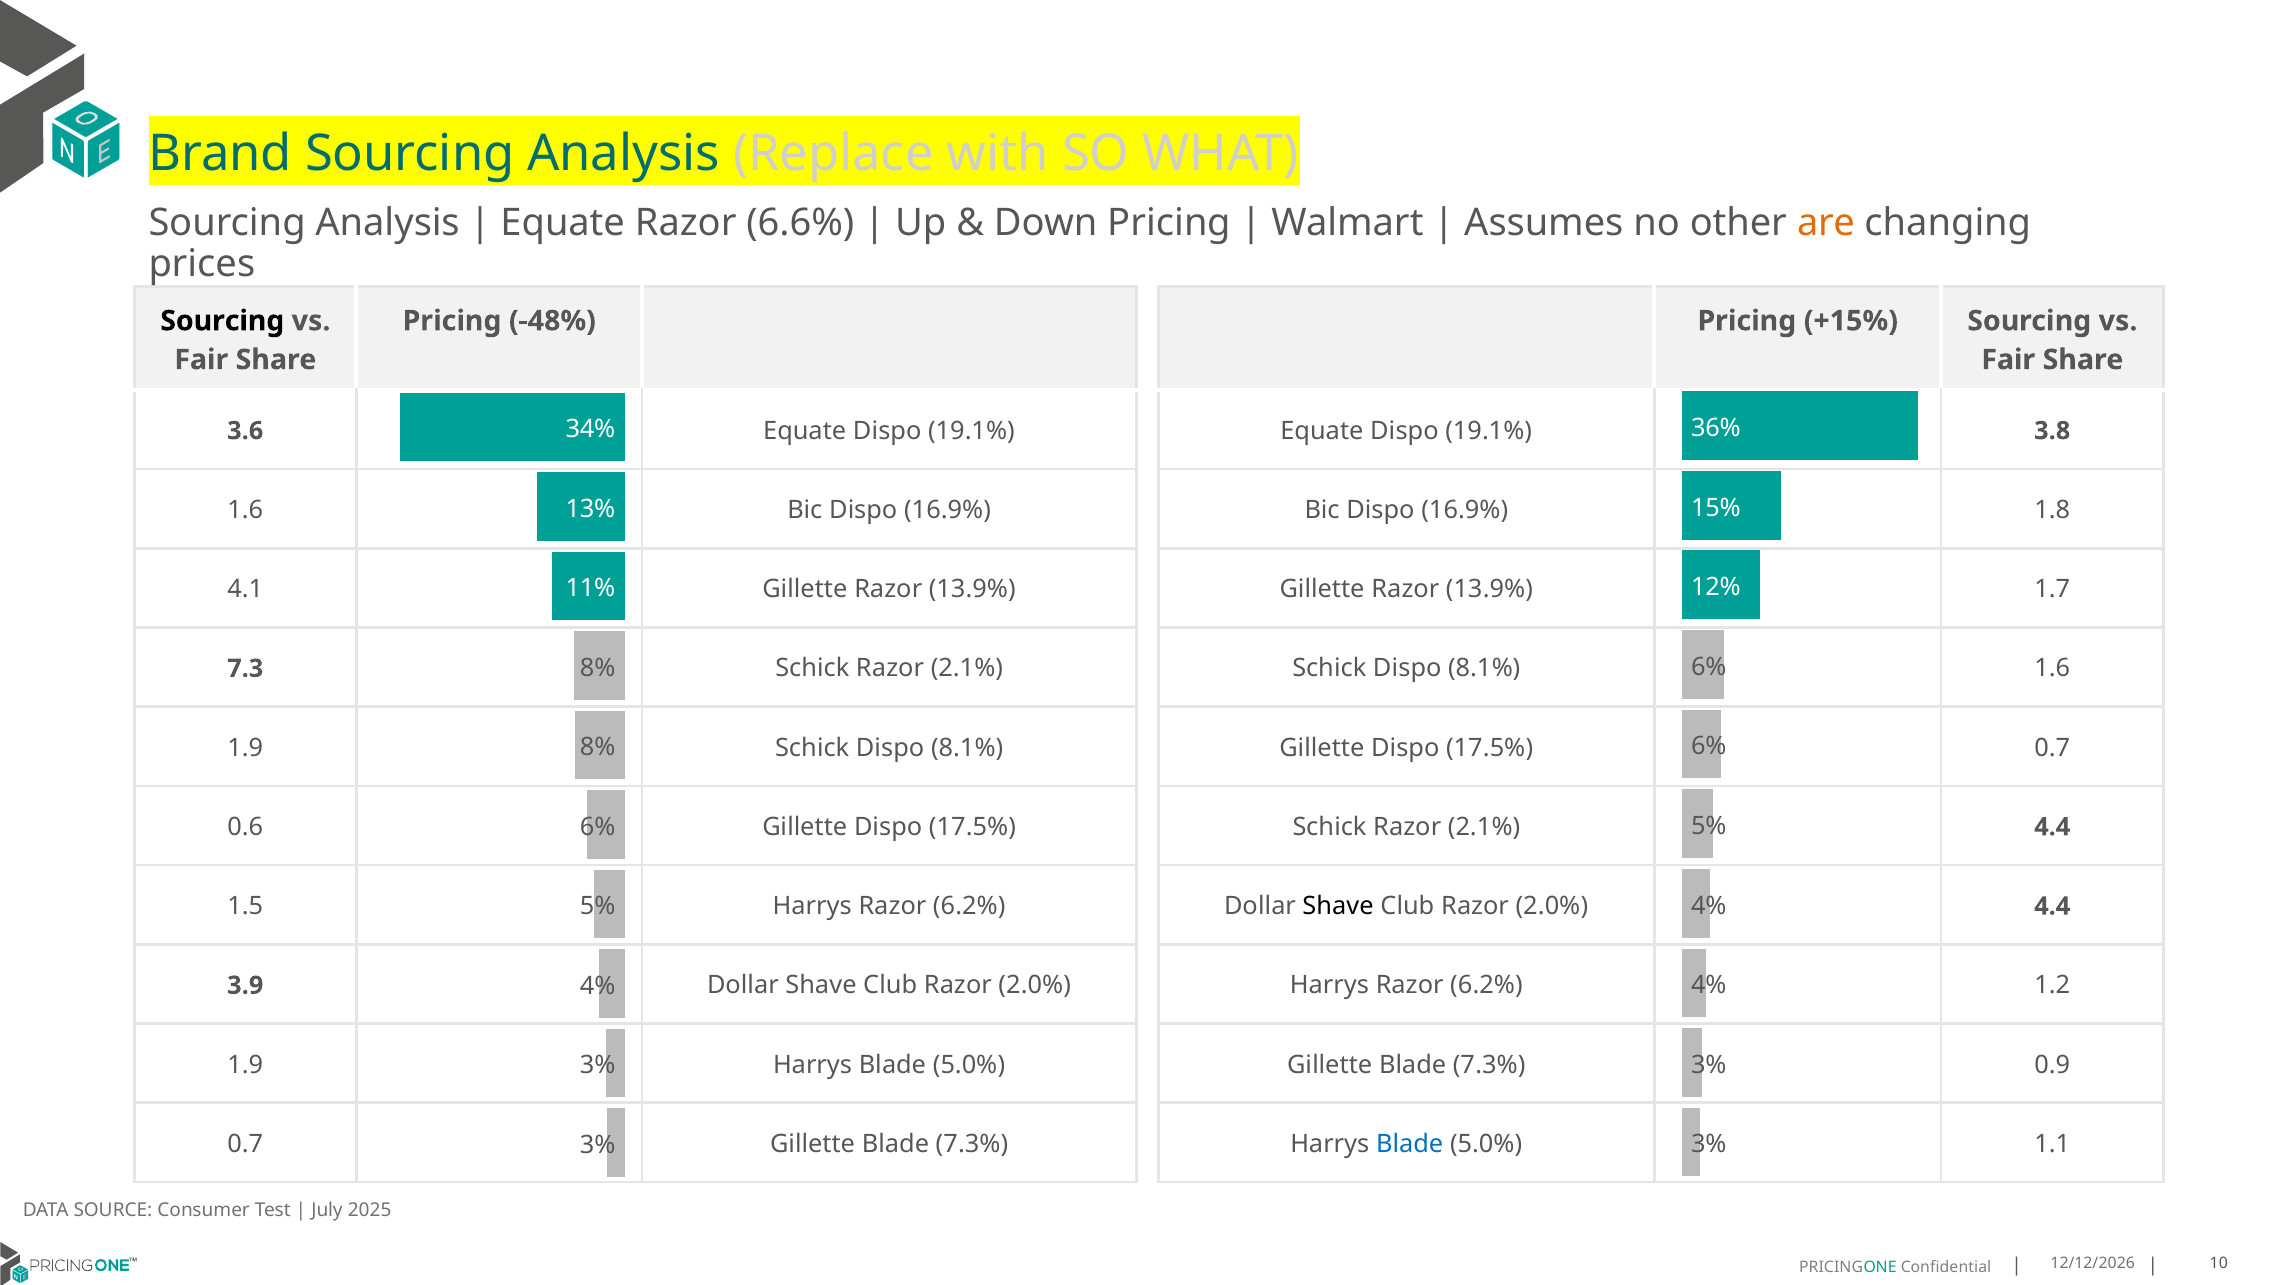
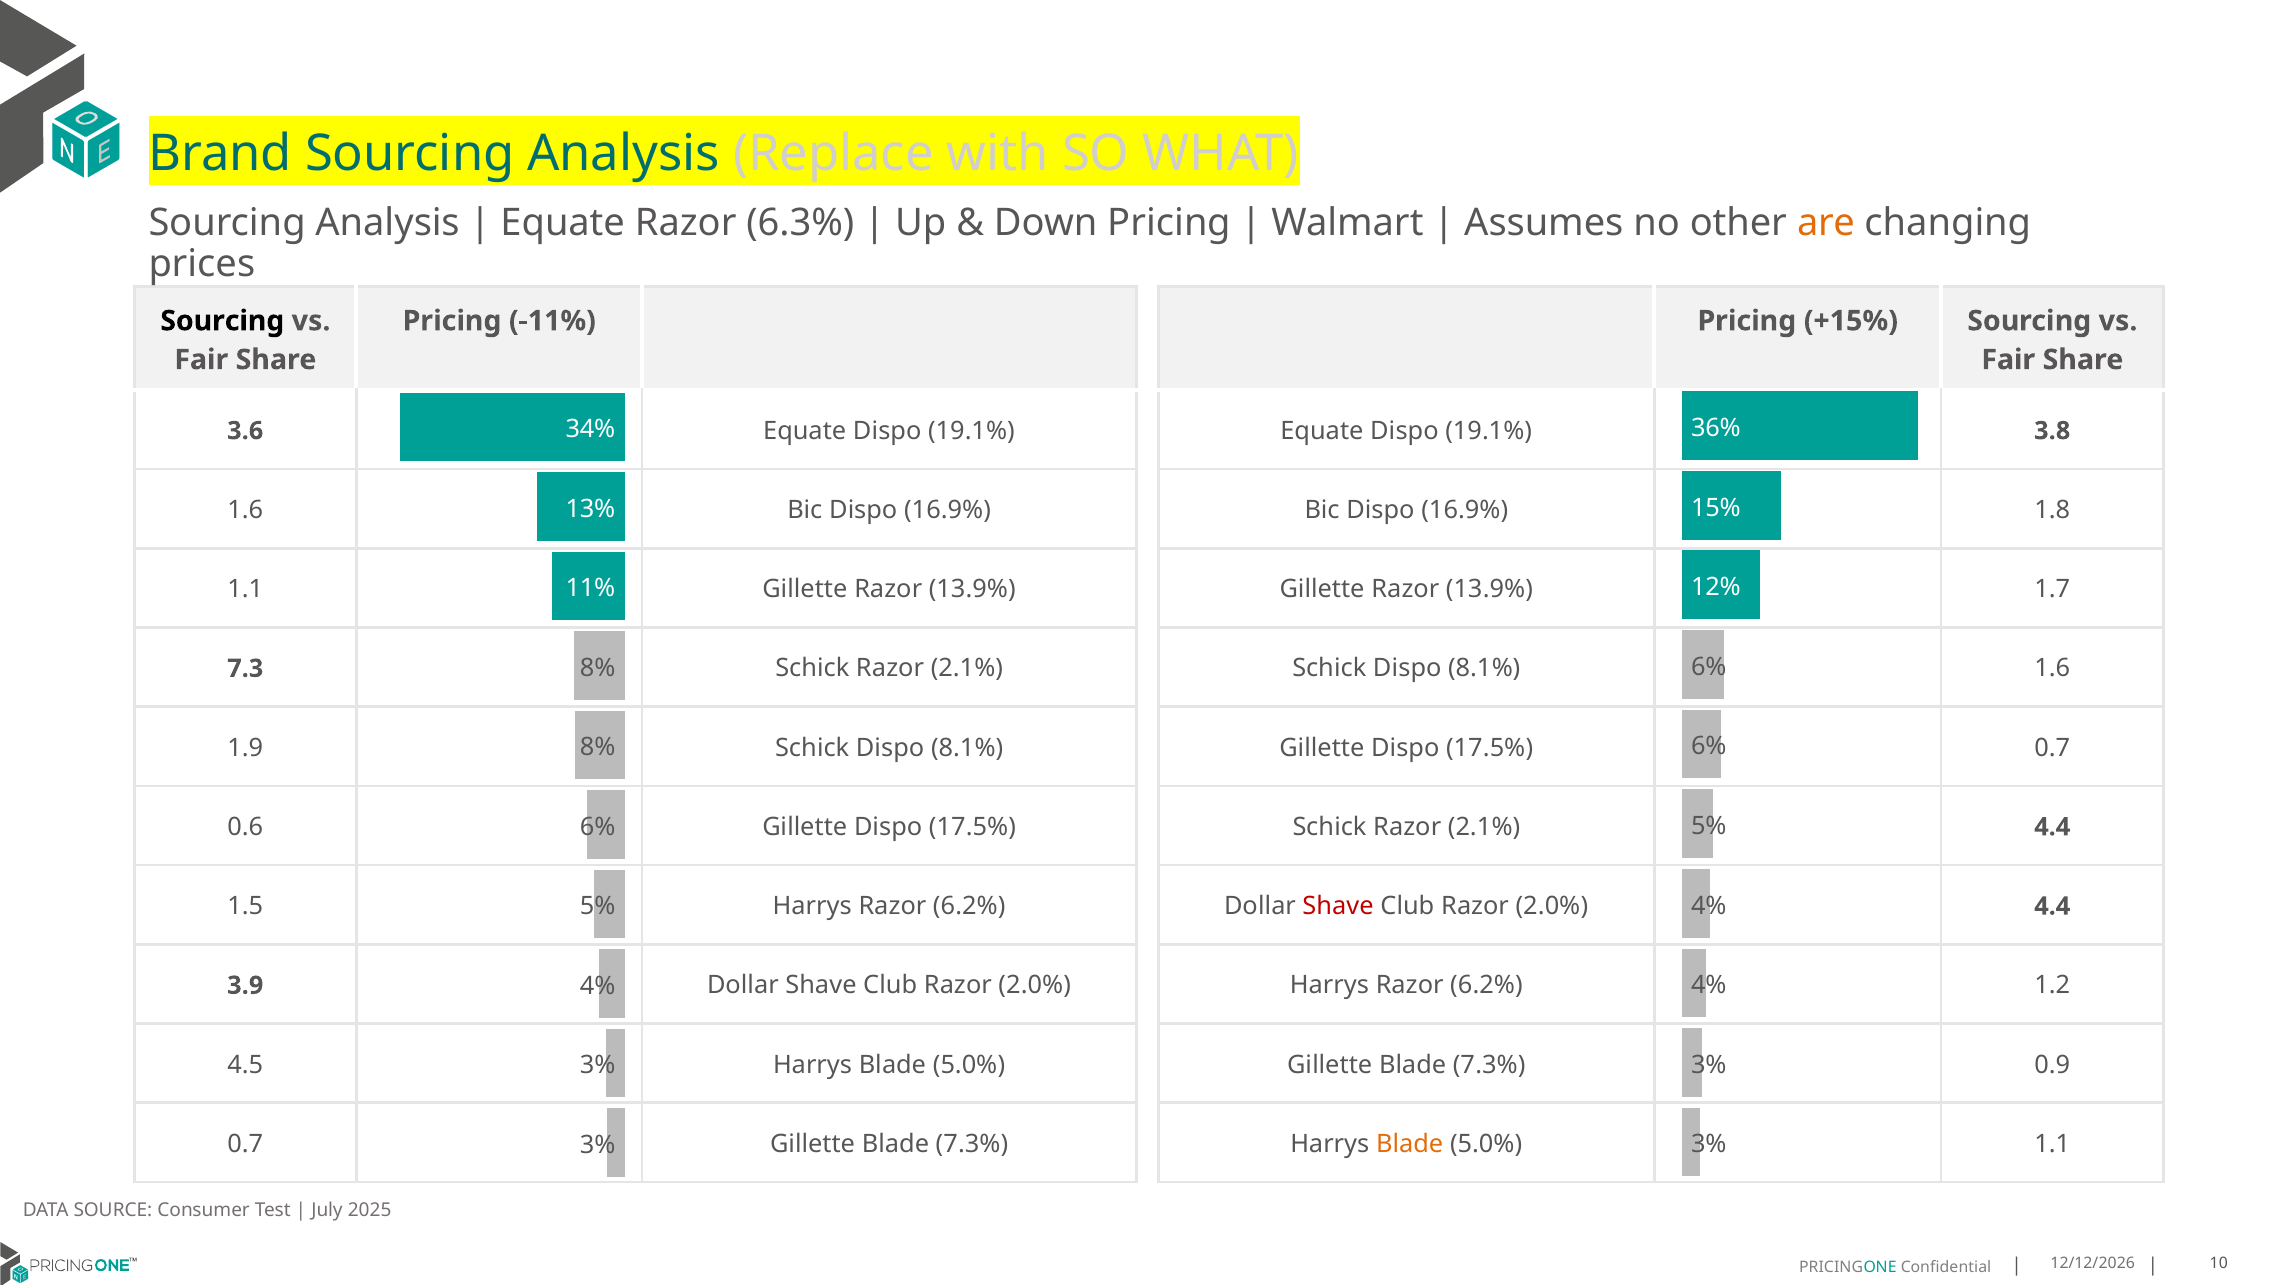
6.6%: 6.6% -> 6.3%
-48%: -48% -> -11%
4.1 at (245, 589): 4.1 -> 1.1
Shave at (1338, 906) colour: black -> red
1.9 at (245, 1064): 1.9 -> 4.5
Blade at (1410, 1144) colour: blue -> orange
